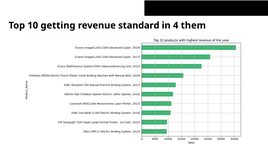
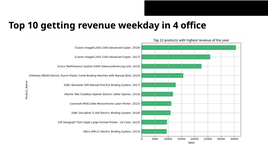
standard: standard -> weekday
them: them -> office
